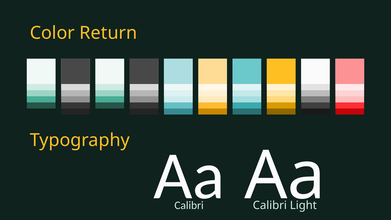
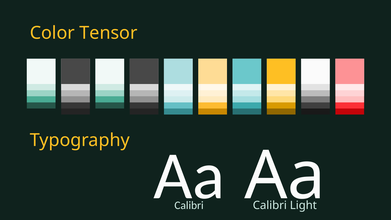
Return: Return -> Tensor
